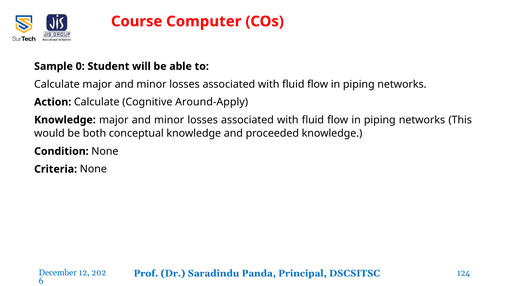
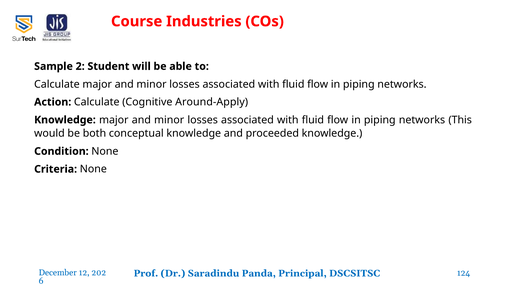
Computer: Computer -> Industries
0: 0 -> 2
